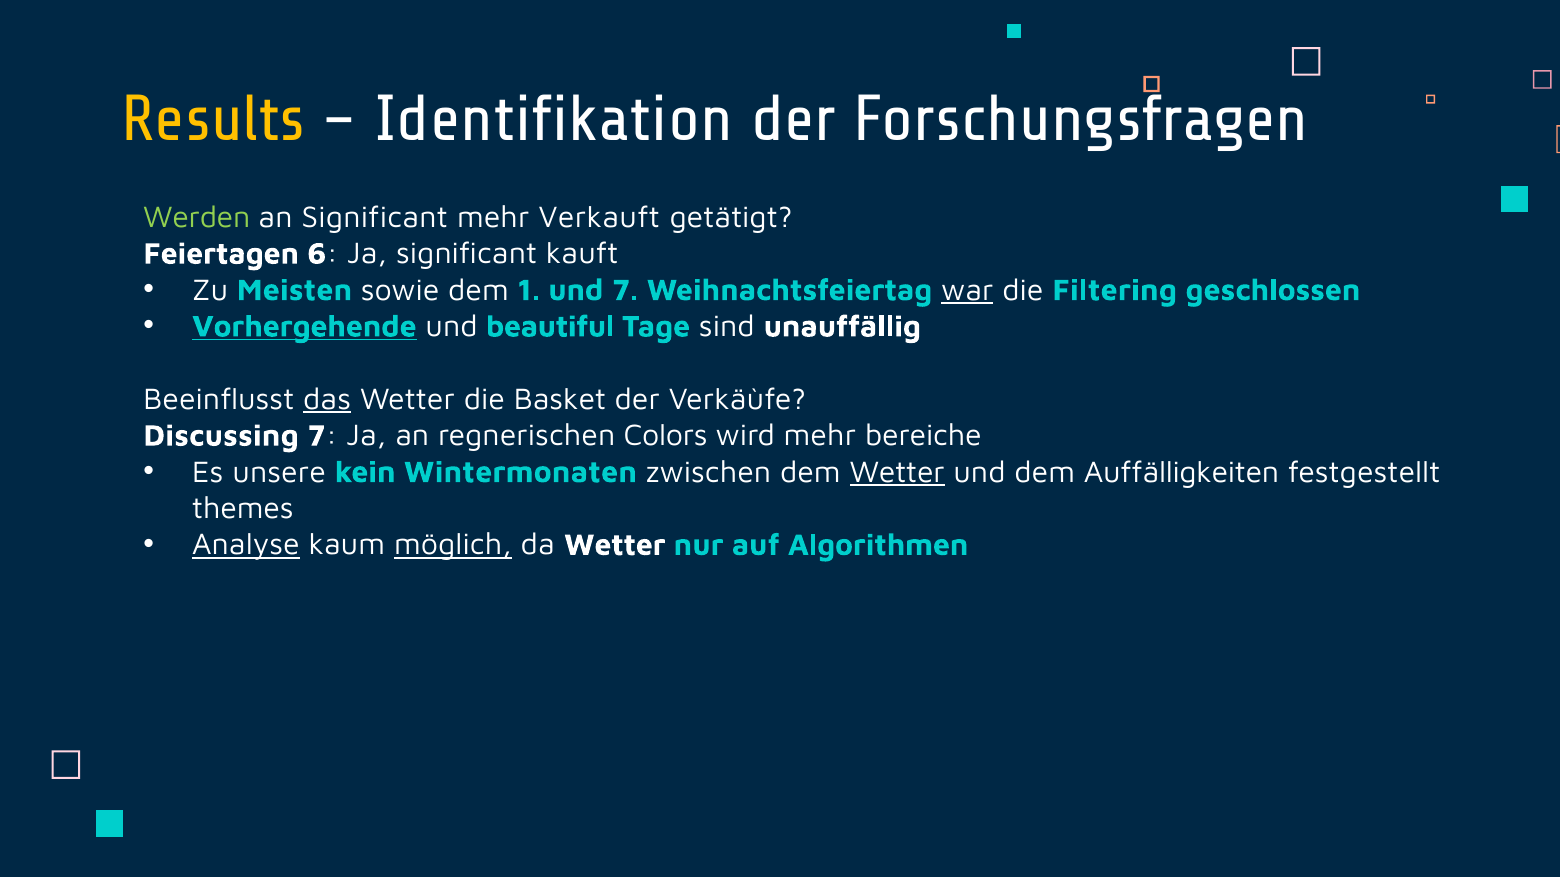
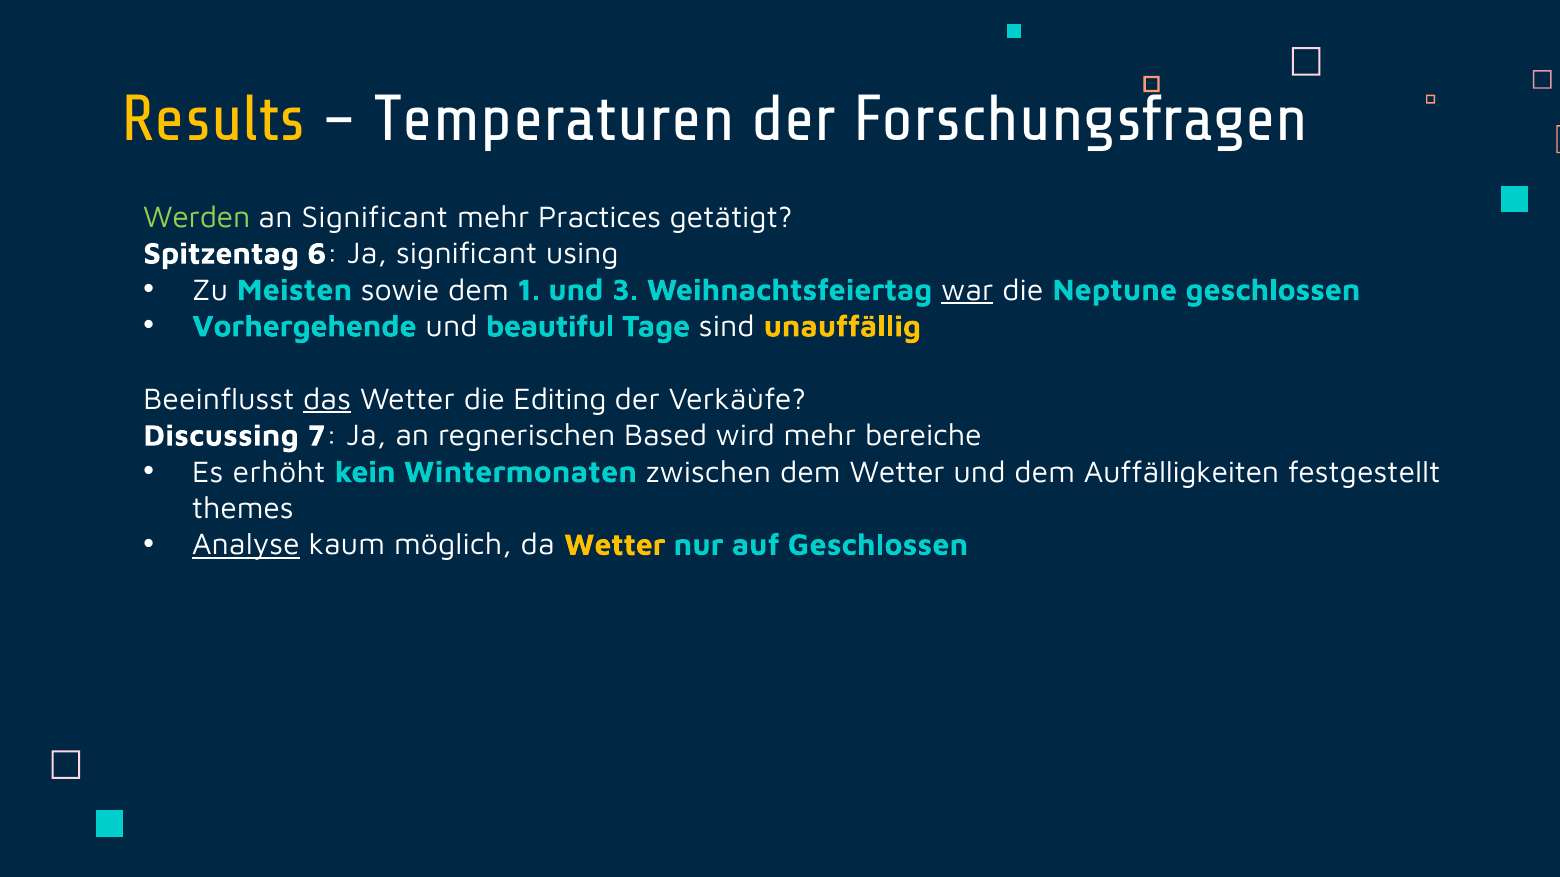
Identifikation: Identifikation -> Temperaturen
Verkauft: Verkauft -> Practices
Feiertagen: Feiertagen -> Spitzentag
kauft: kauft -> using
und 7: 7 -> 3
Filtering: Filtering -> Neptune
Vorhergehende underline: present -> none
unauffällig colour: white -> yellow
Basket: Basket -> Editing
Colors: Colors -> Based
unsere: unsere -> erhöht
Wetter at (897, 472) underline: present -> none
möglich underline: present -> none
Wetter at (615, 545) colour: white -> yellow
auf Algorithmen: Algorithmen -> Geschlossen
